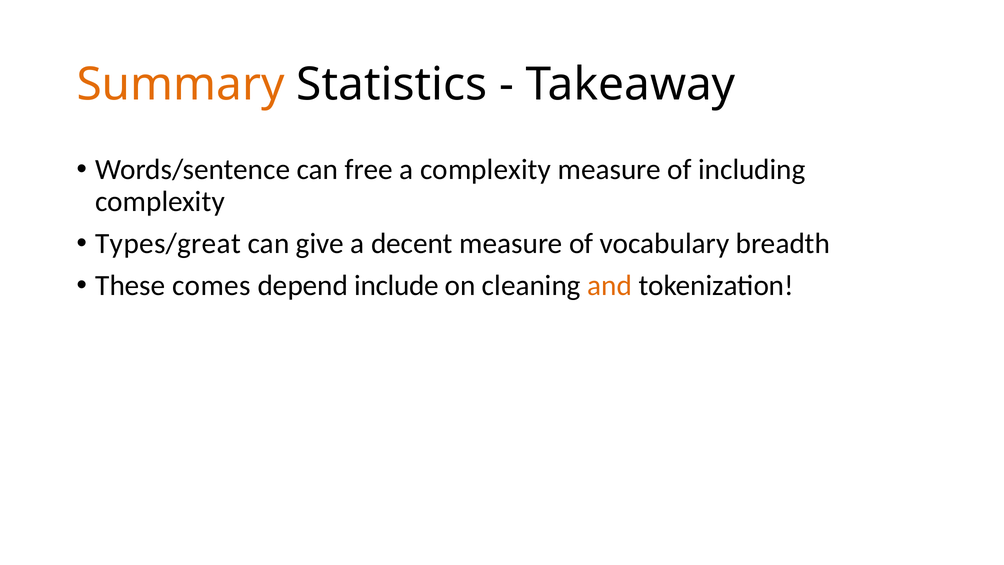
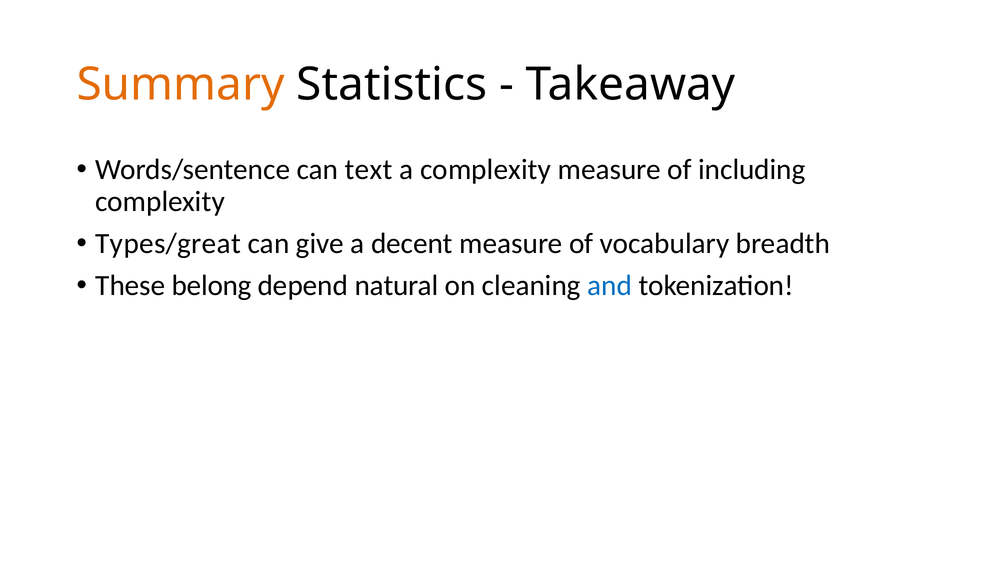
free: free -> text
comes: comes -> belong
include: include -> natural
and colour: orange -> blue
